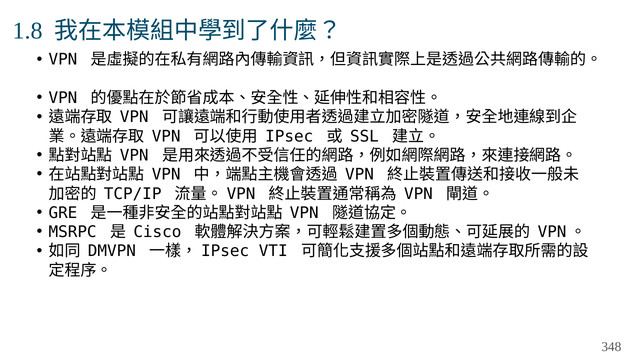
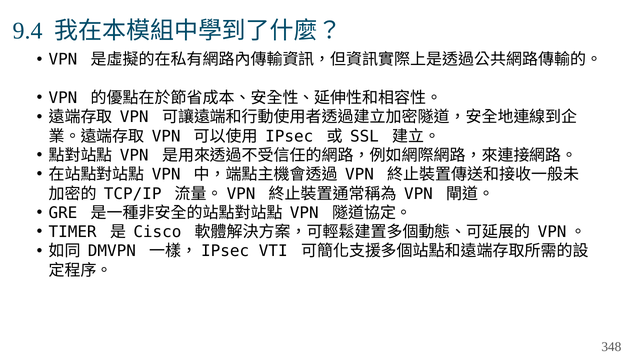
1.8: 1.8 -> 9.4
MSRPC: MSRPC -> TIMER
